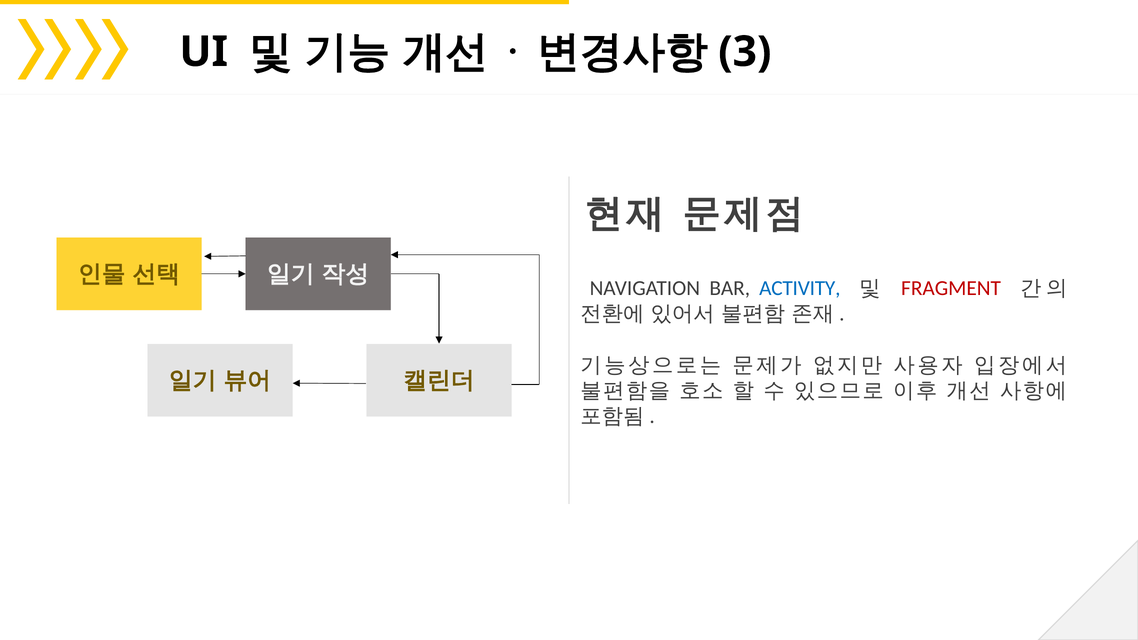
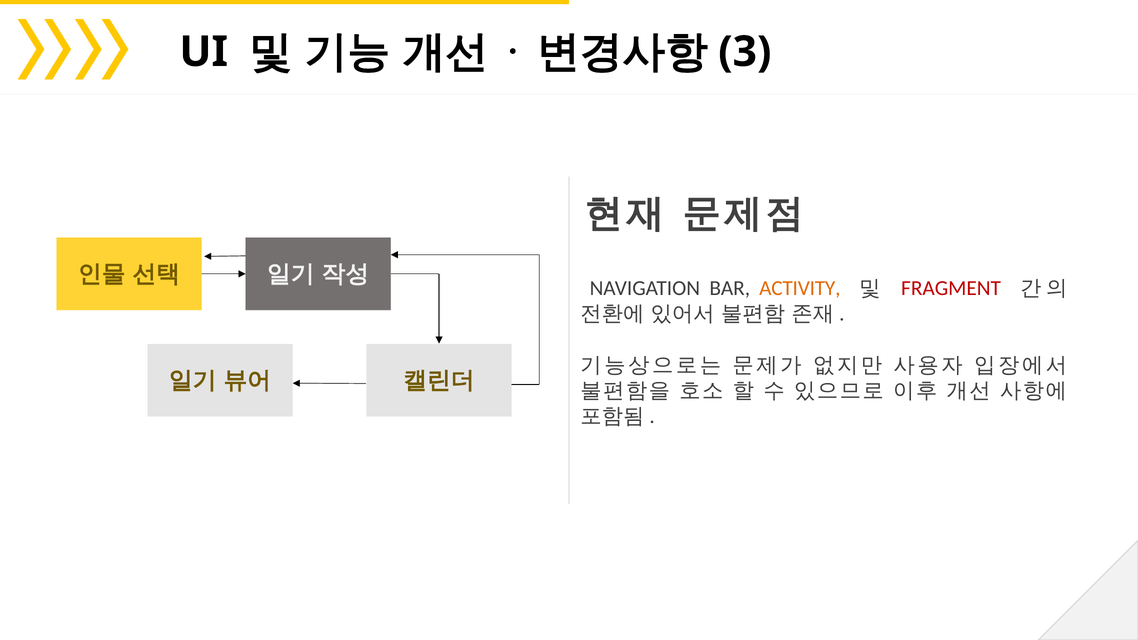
ACTIVITY colour: blue -> orange
